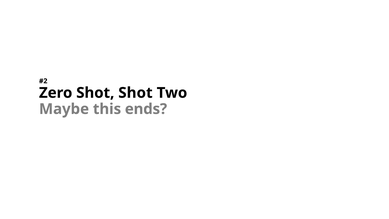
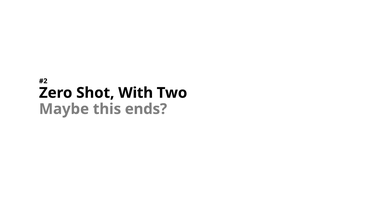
Shot Shot: Shot -> With
